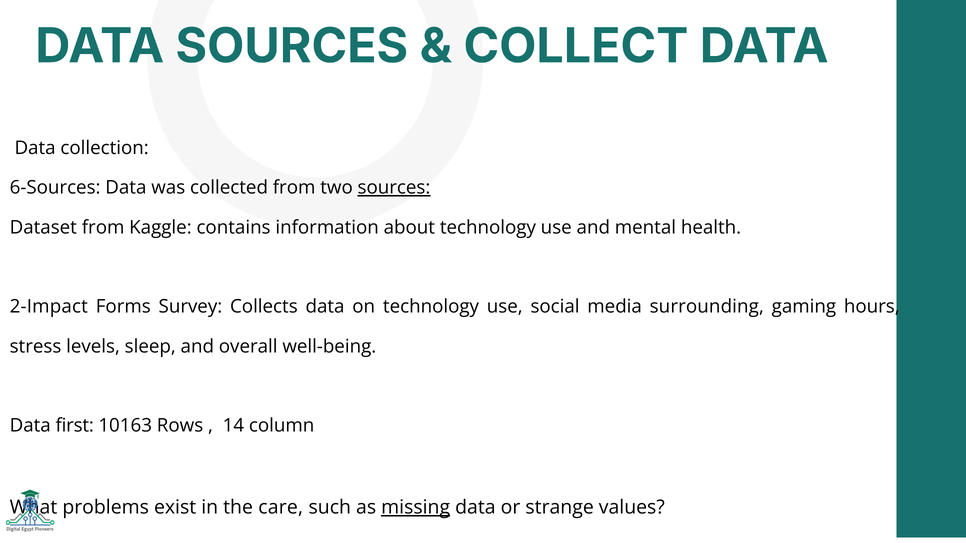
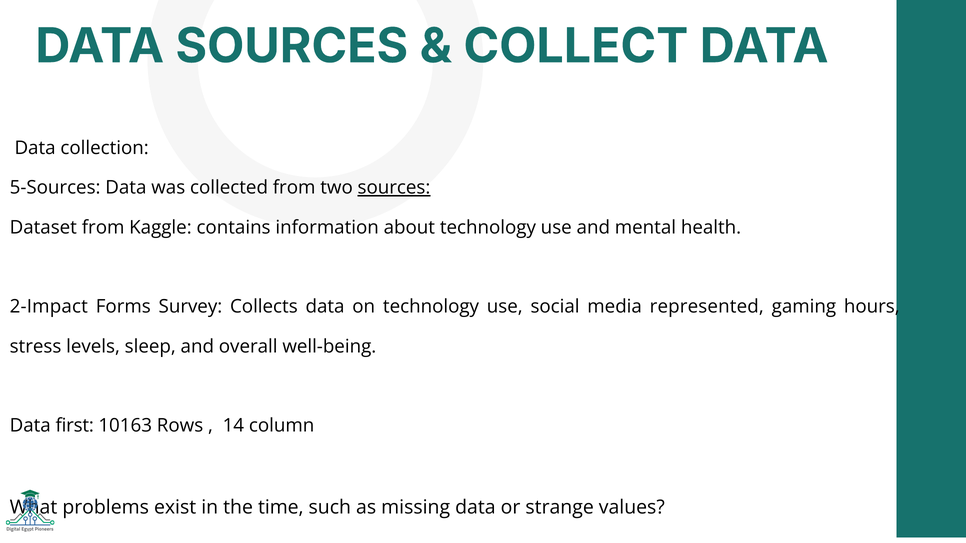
6-Sources: 6-Sources -> 5-Sources
surrounding: surrounding -> represented
care: care -> time
missing underline: present -> none
